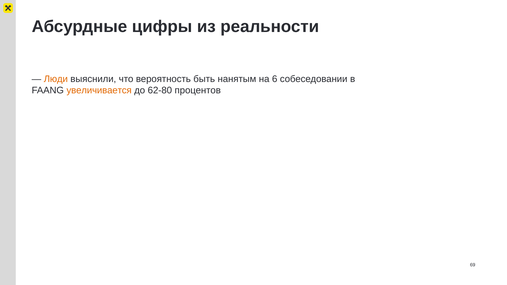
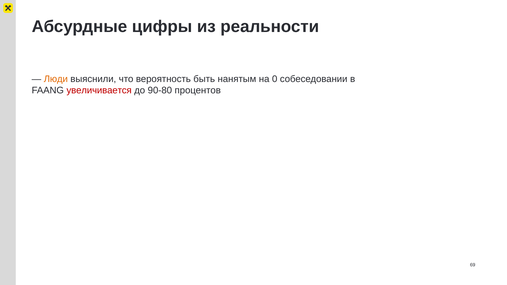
6: 6 -> 0
увеличивается colour: orange -> red
62-80: 62-80 -> 90-80
